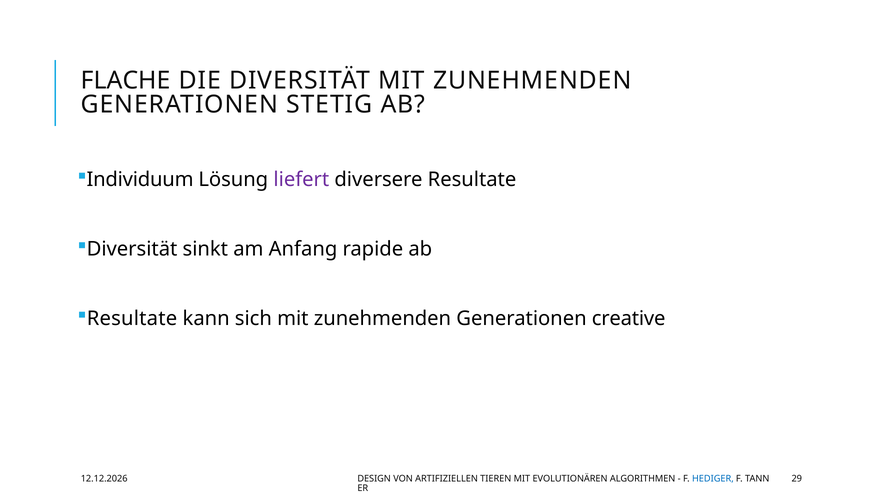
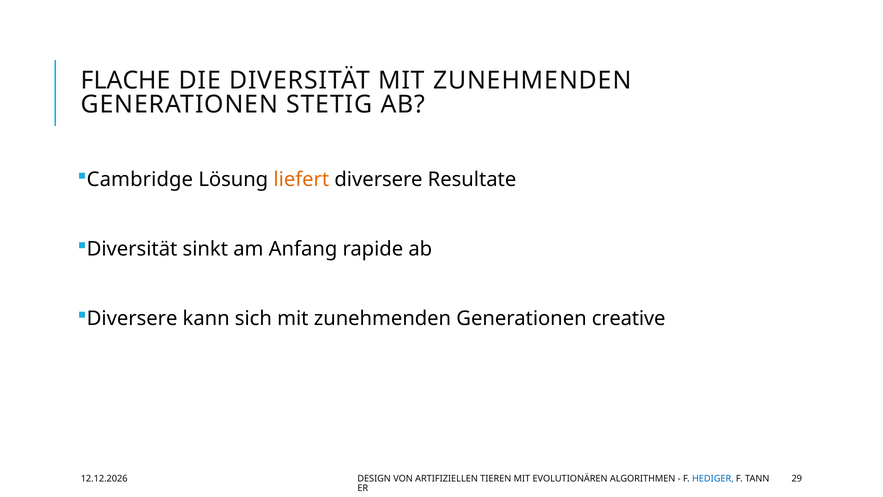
Individuum: Individuum -> Cambridge
liefert colour: purple -> orange
Resultate at (132, 319): Resultate -> Diversere
